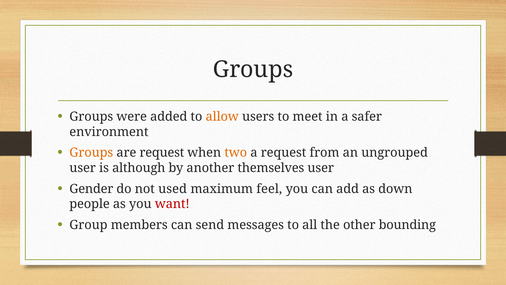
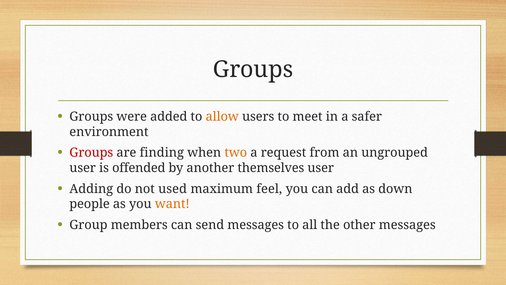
Groups at (91, 153) colour: orange -> red
are request: request -> finding
although: although -> offended
Gender: Gender -> Adding
want colour: red -> orange
other bounding: bounding -> messages
